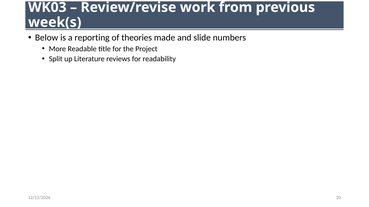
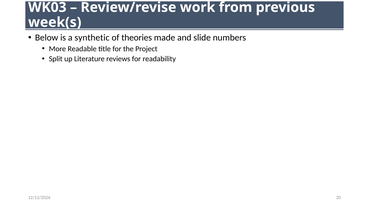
reporting: reporting -> synthetic
